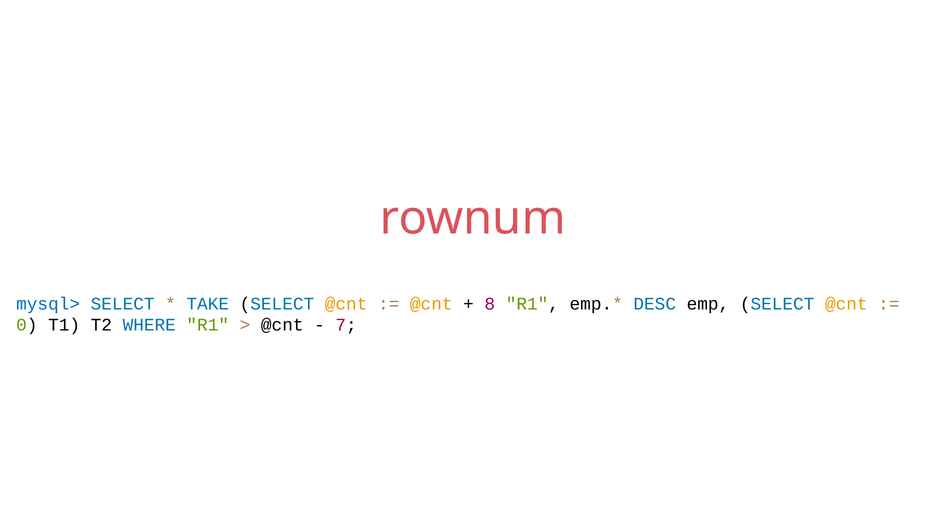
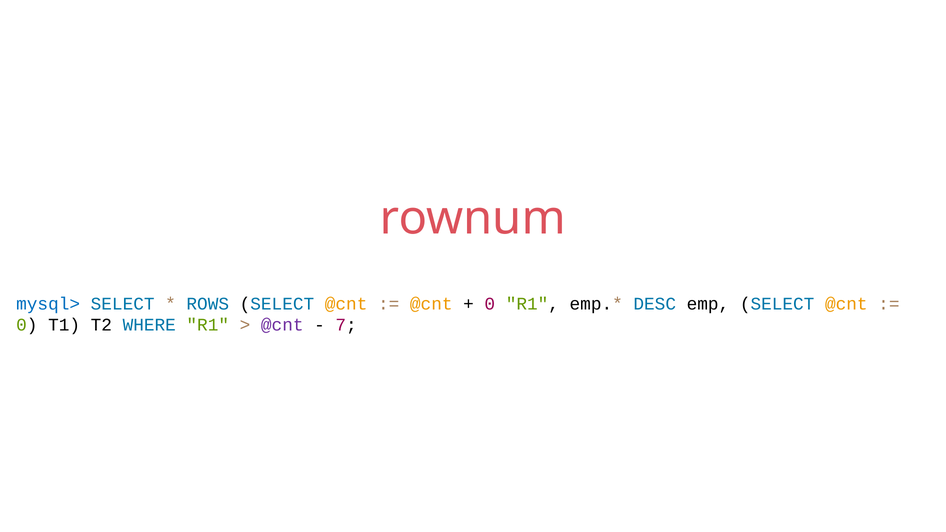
TAKE: TAKE -> ROWS
8 at (490, 304): 8 -> 0
@cnt at (282, 325) colour: black -> purple
